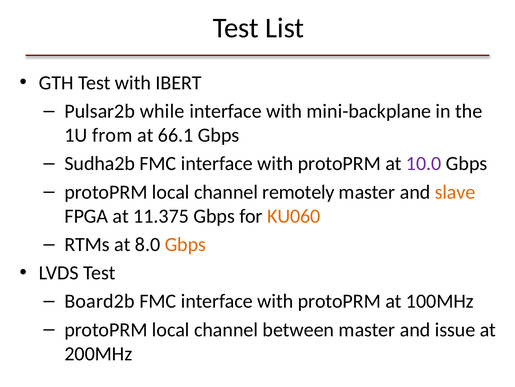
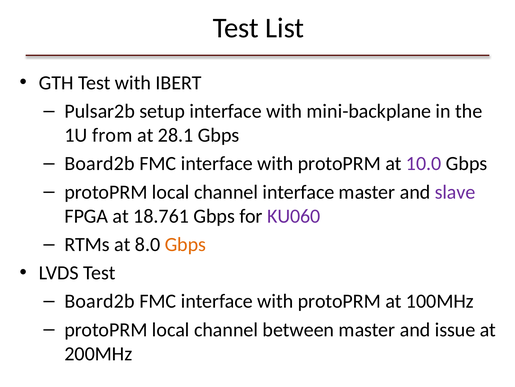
while: while -> setup
66.1: 66.1 -> 28.1
Sudha2b at (100, 163): Sudha2b -> Board2b
channel remotely: remotely -> interface
slave colour: orange -> purple
11.375: 11.375 -> 18.761
KU060 colour: orange -> purple
